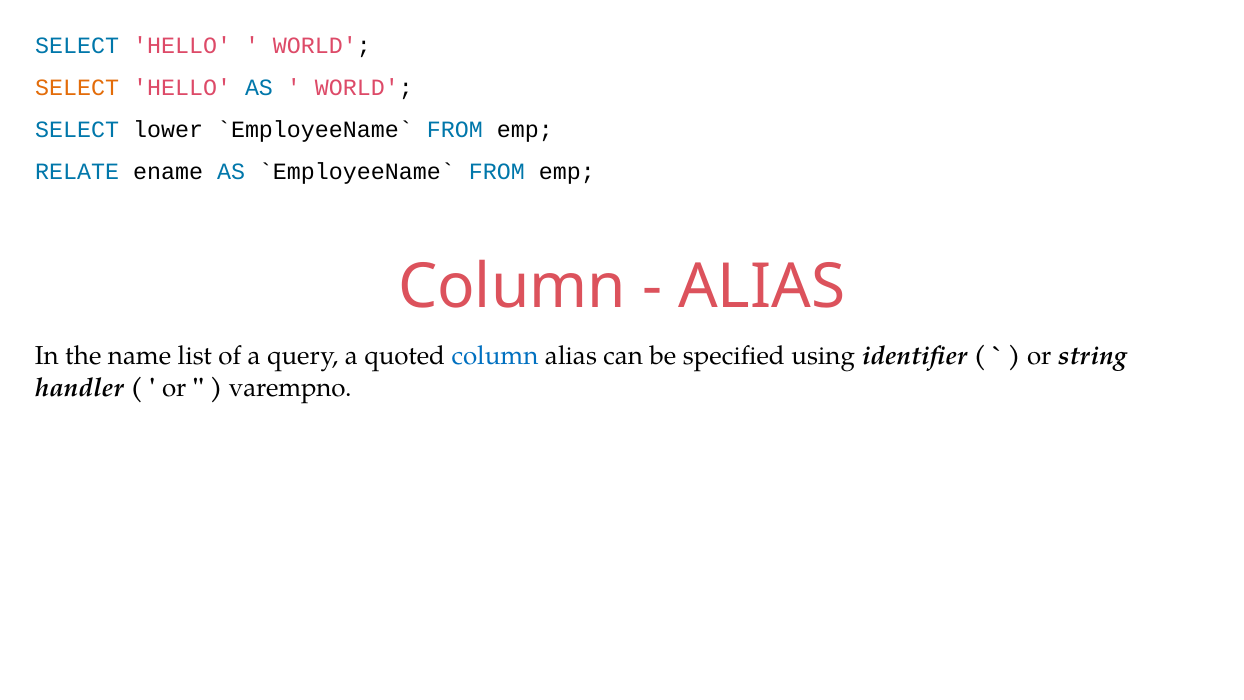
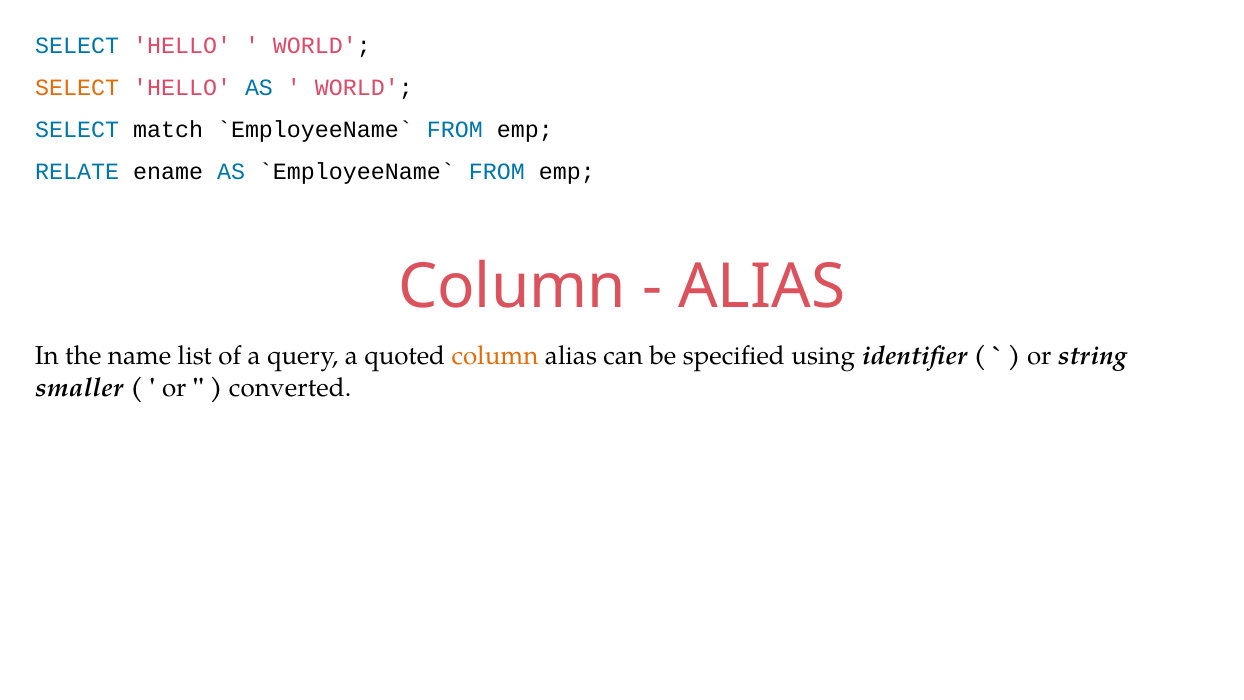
lower: lower -> match
column at (495, 356) colour: blue -> orange
handler: handler -> smaller
varempno: varempno -> converted
